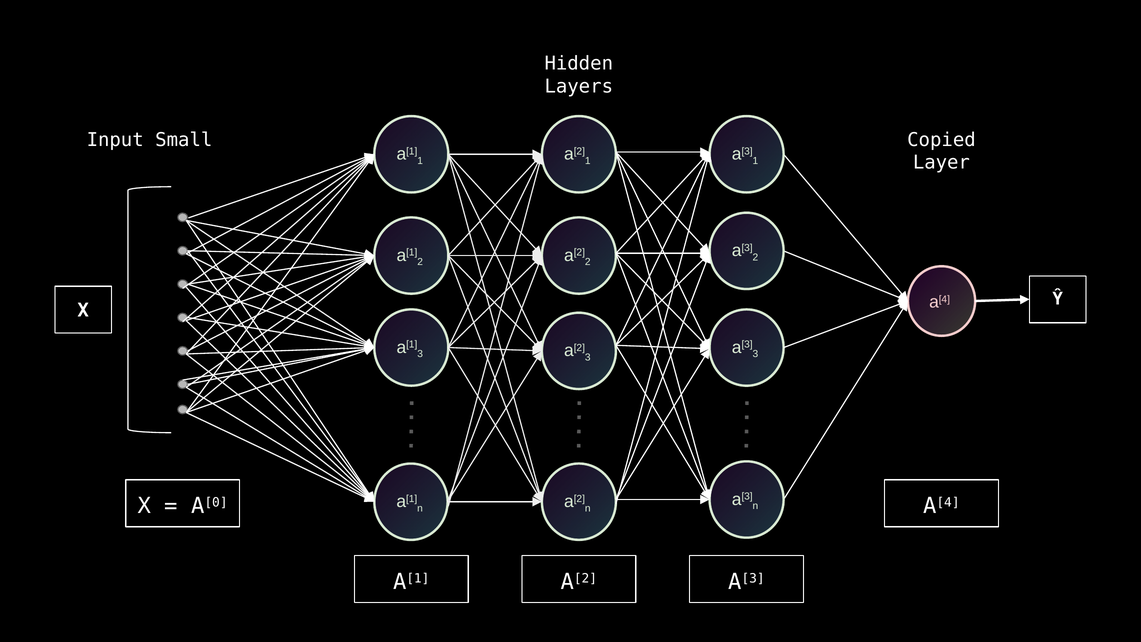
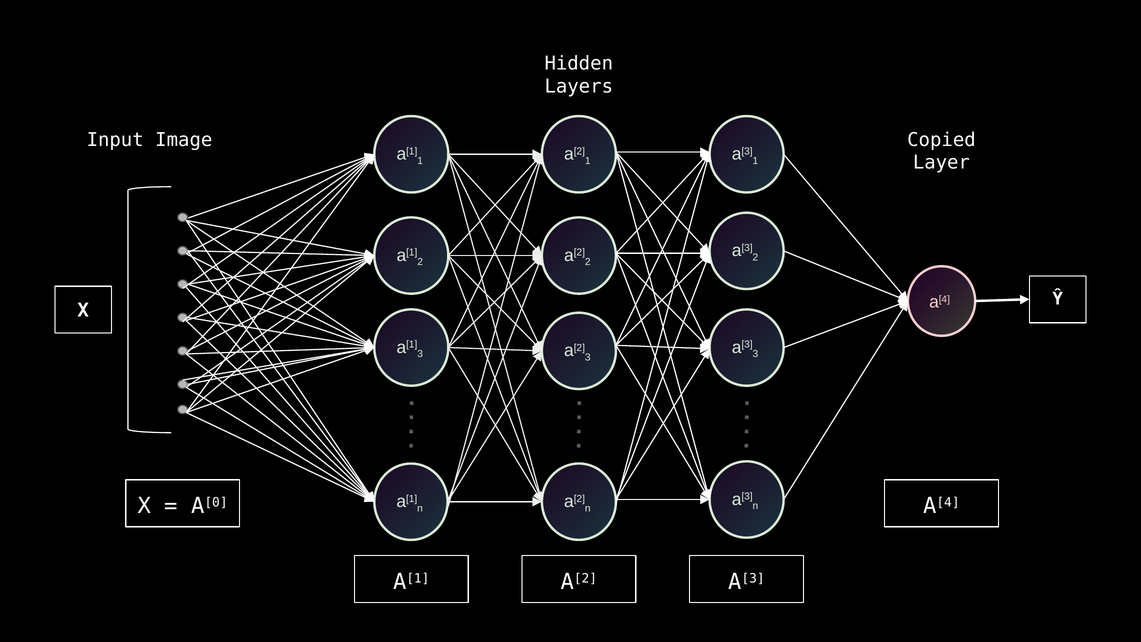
Small: Small -> Image
